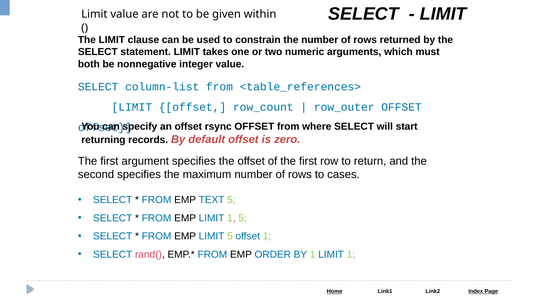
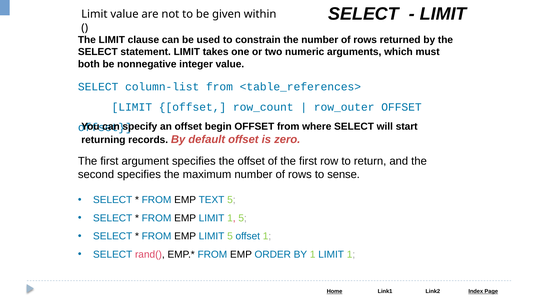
rsync: rsync -> begin
cases: cases -> sense
